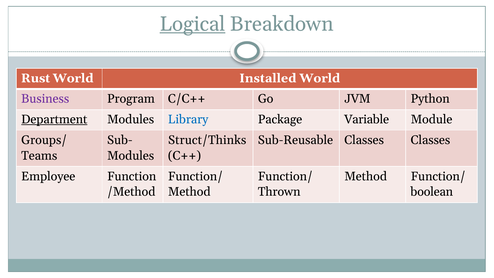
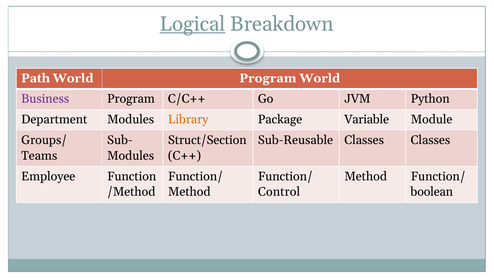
Rust: Rust -> Path
World Installed: Installed -> Program
Department underline: present -> none
Library colour: blue -> orange
Struct/Thinks: Struct/Thinks -> Struct/Section
Thrown: Thrown -> Control
